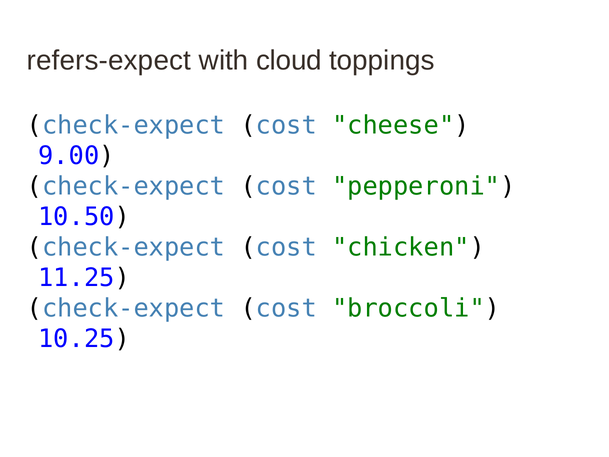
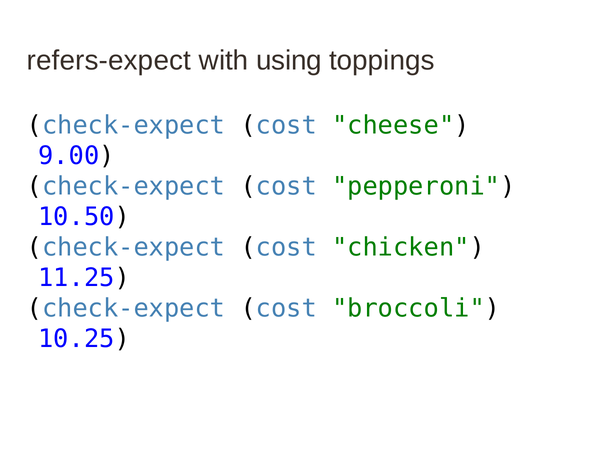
cloud: cloud -> using
